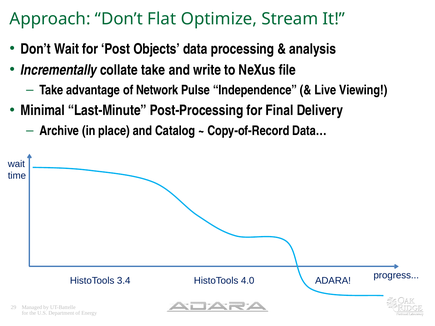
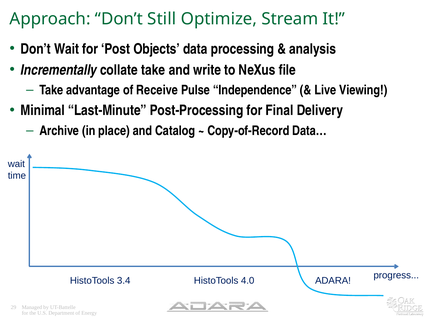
Flat: Flat -> Still
Network: Network -> Receive
